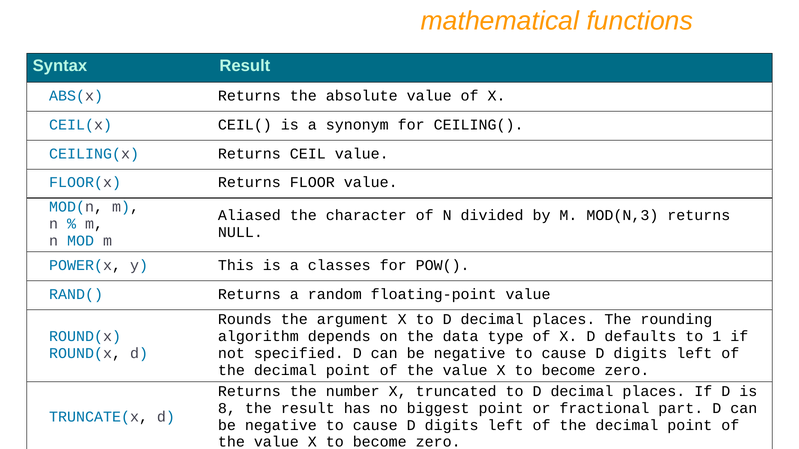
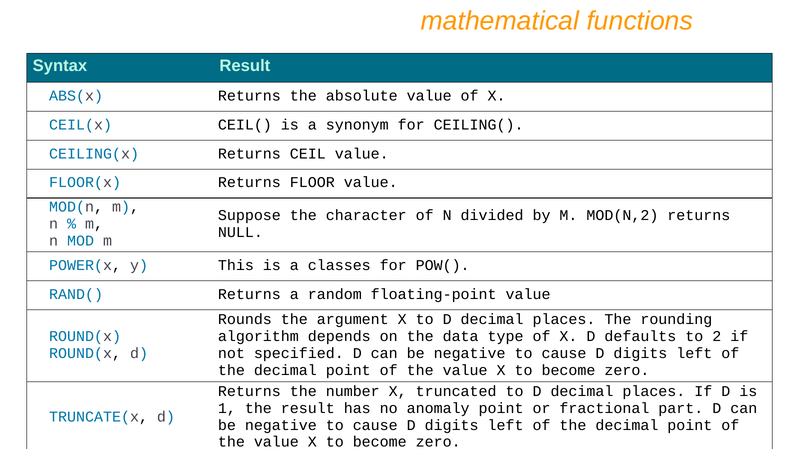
Aliased: Aliased -> Suppose
MOD(N,3: MOD(N,3 -> MOD(N,2
1: 1 -> 2
8: 8 -> 1
biggest: biggest -> anomaly
